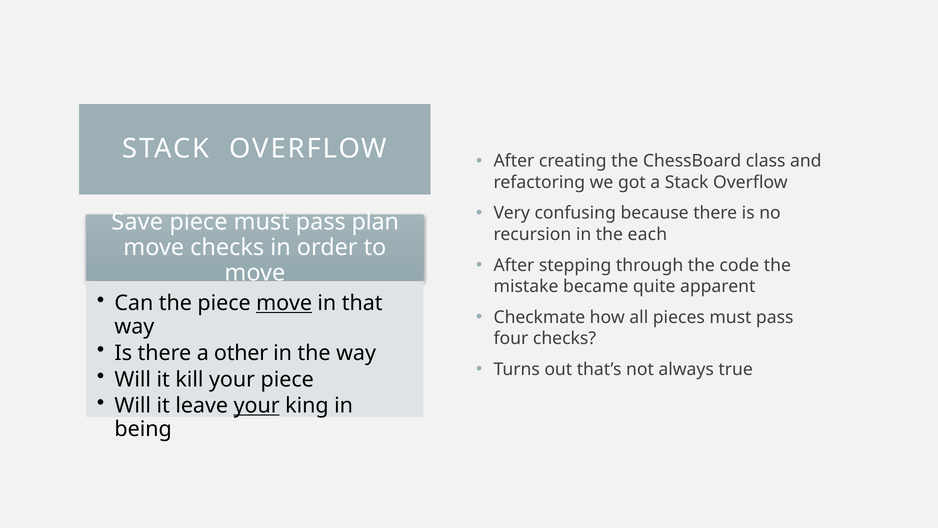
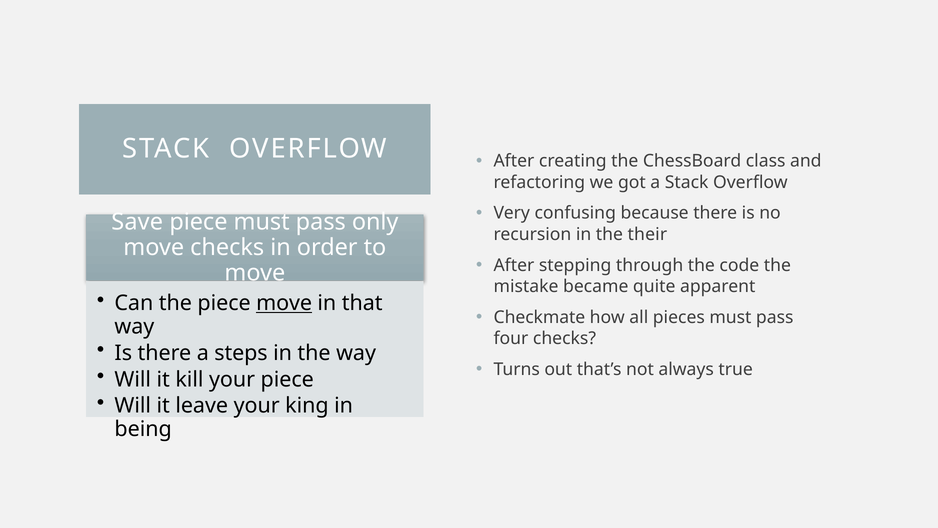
plan: plan -> only
each: each -> their
other: other -> steps
your at (257, 406) underline: present -> none
